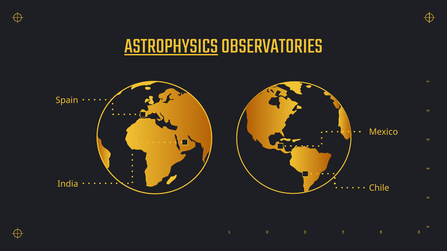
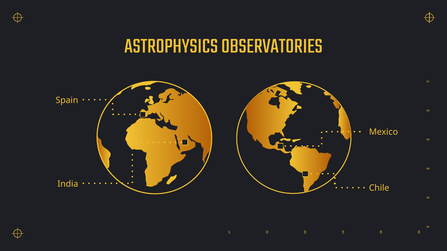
ASTROPHYSICS underline: present -> none
